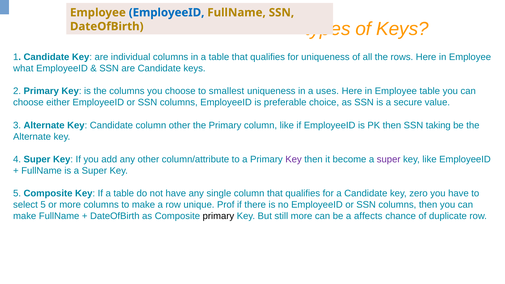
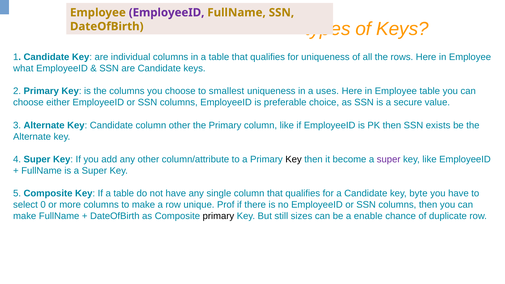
EmployeeID at (167, 13) colour: blue -> purple
taking: taking -> exists
Key at (294, 159) colour: purple -> black
zero: zero -> byte
select 5: 5 -> 0
still more: more -> sizes
affects: affects -> enable
